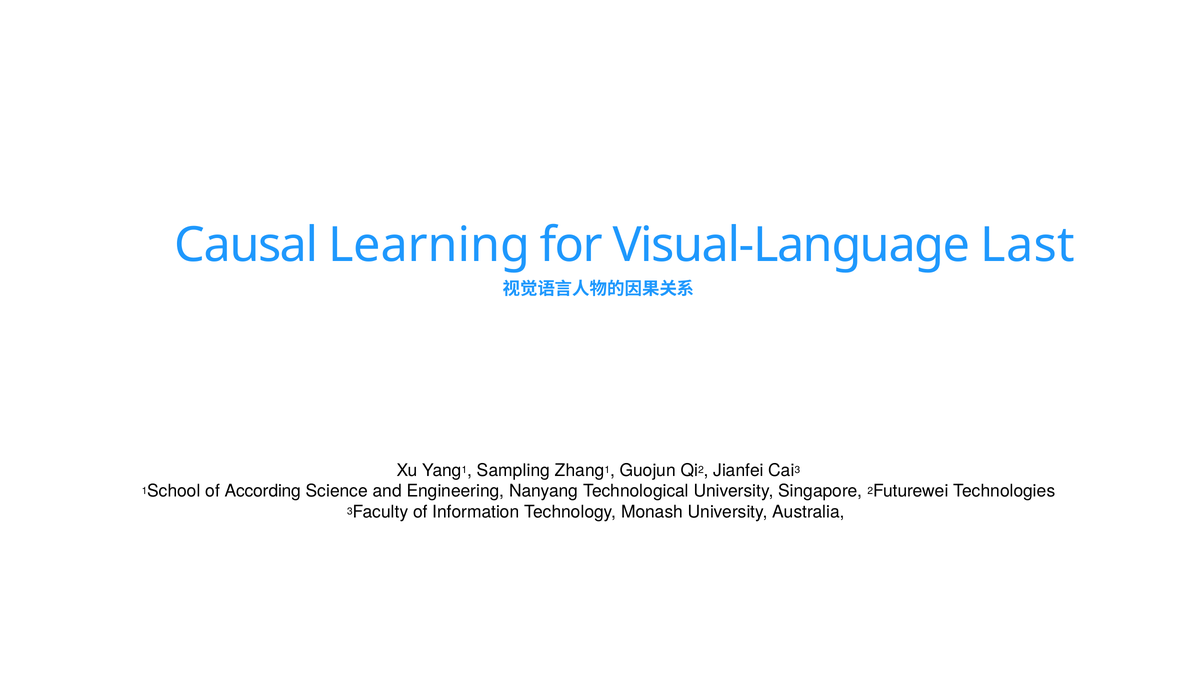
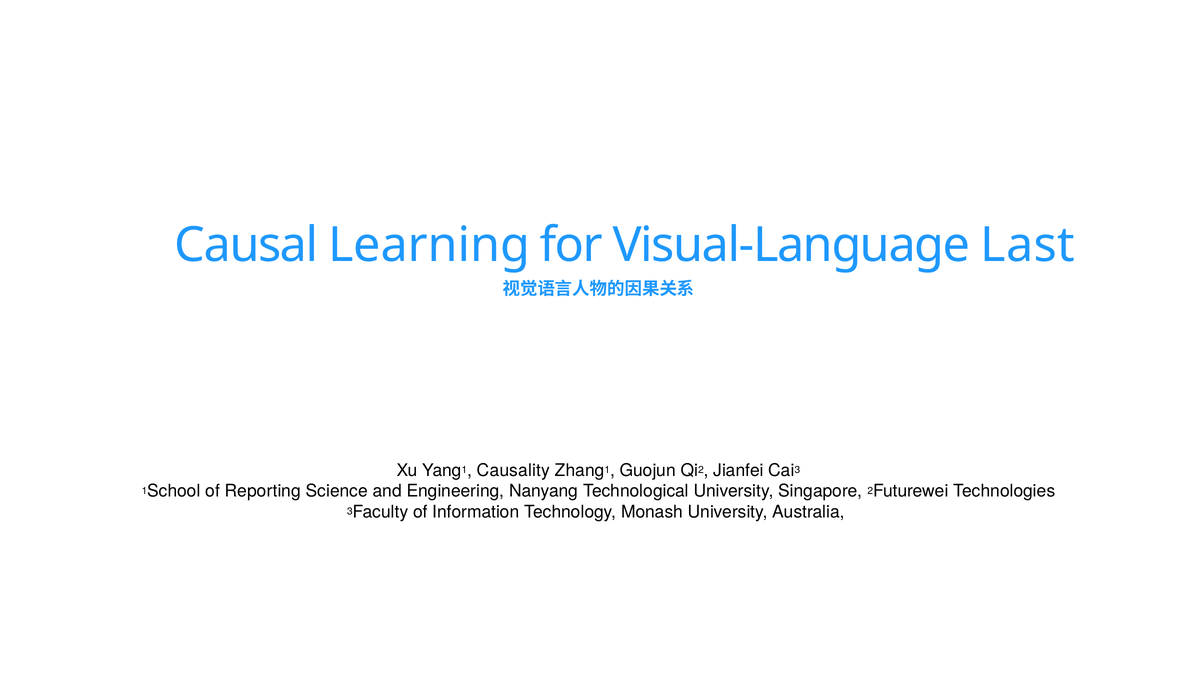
Sampling: Sampling -> Causality
According: According -> Reporting
